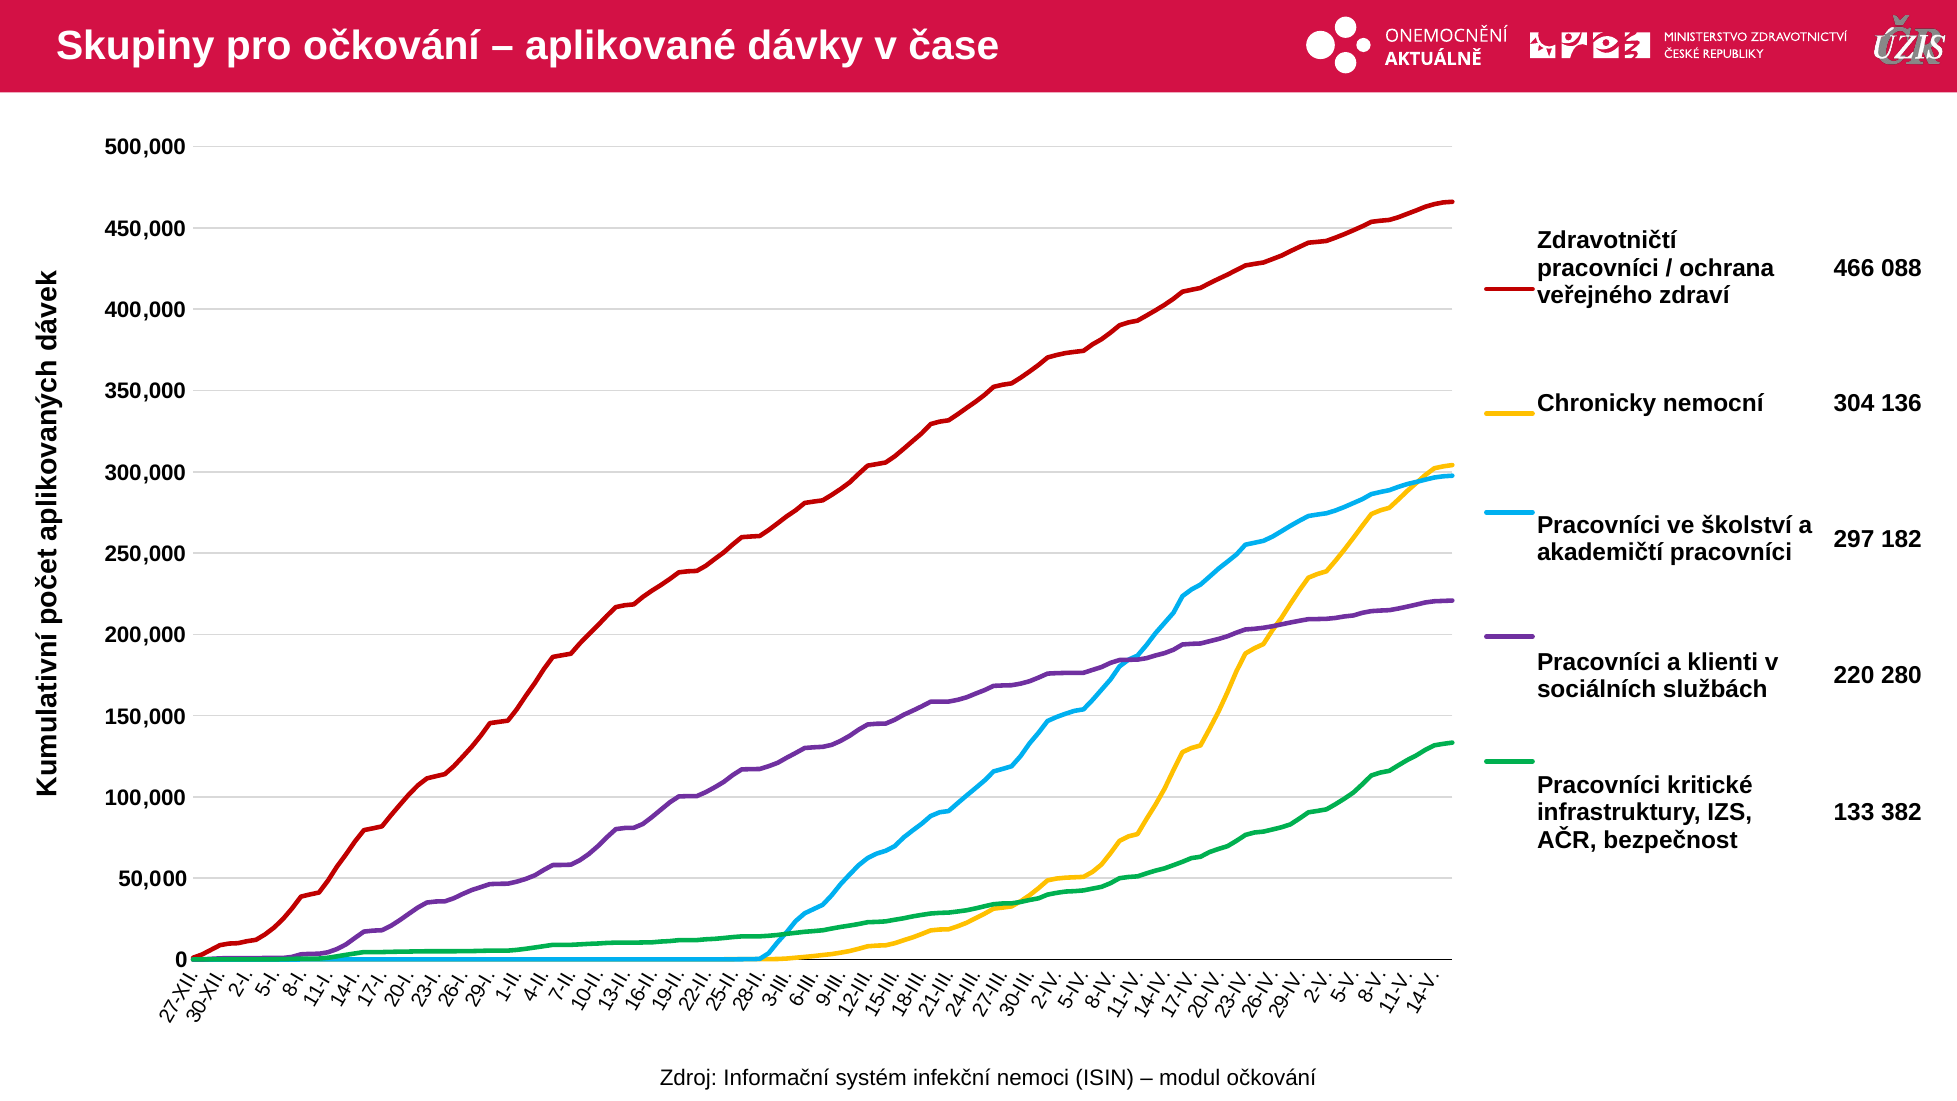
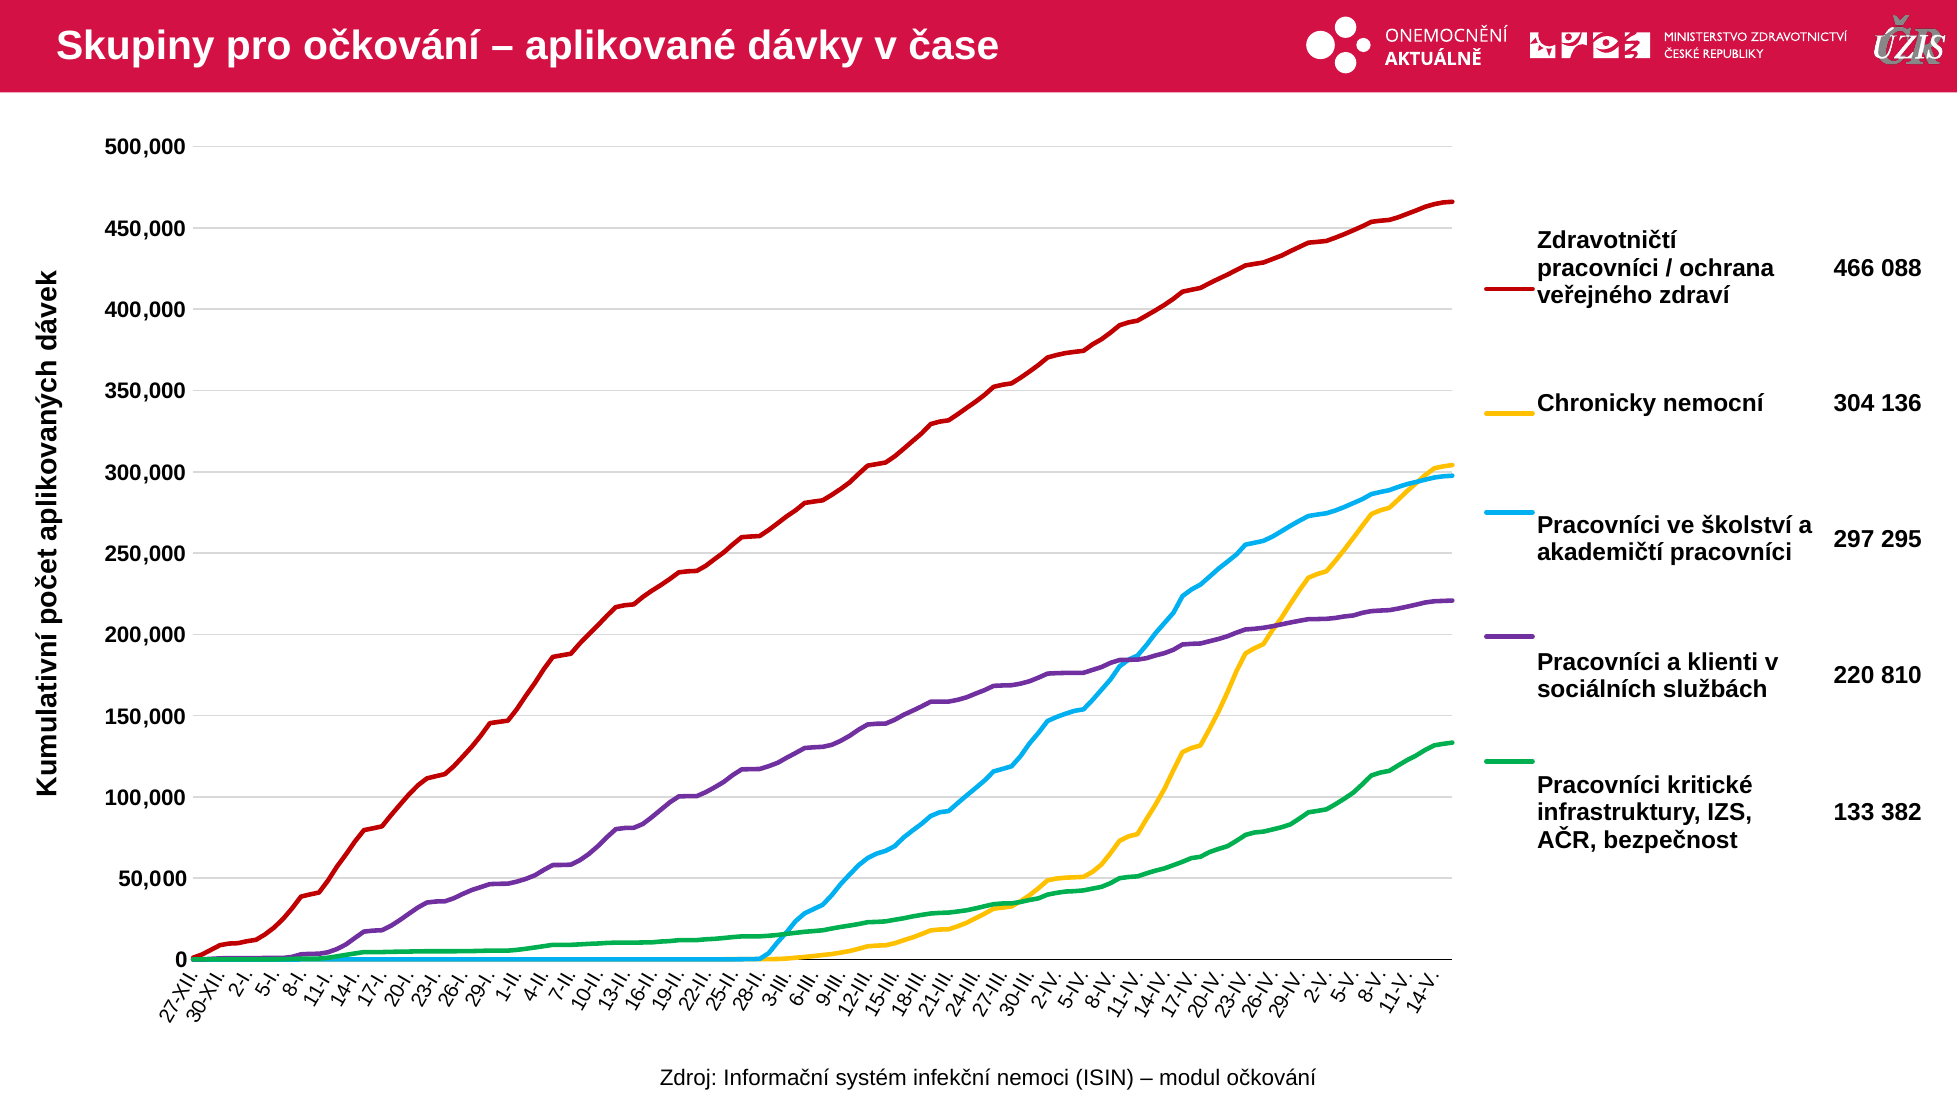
182: 182 -> 295
280: 280 -> 810
